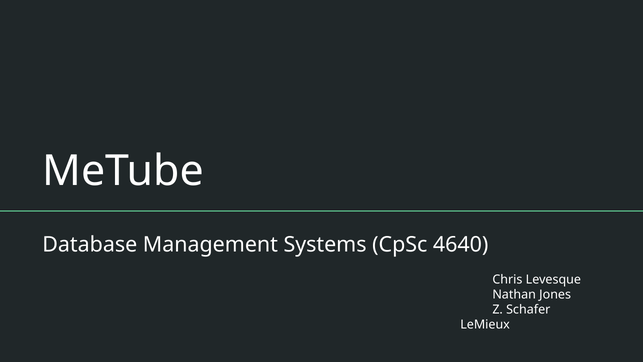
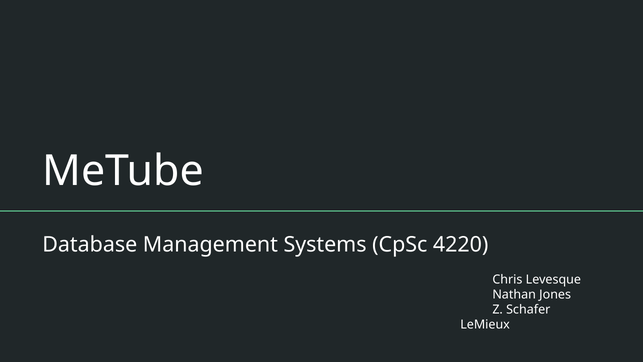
4640: 4640 -> 4220
